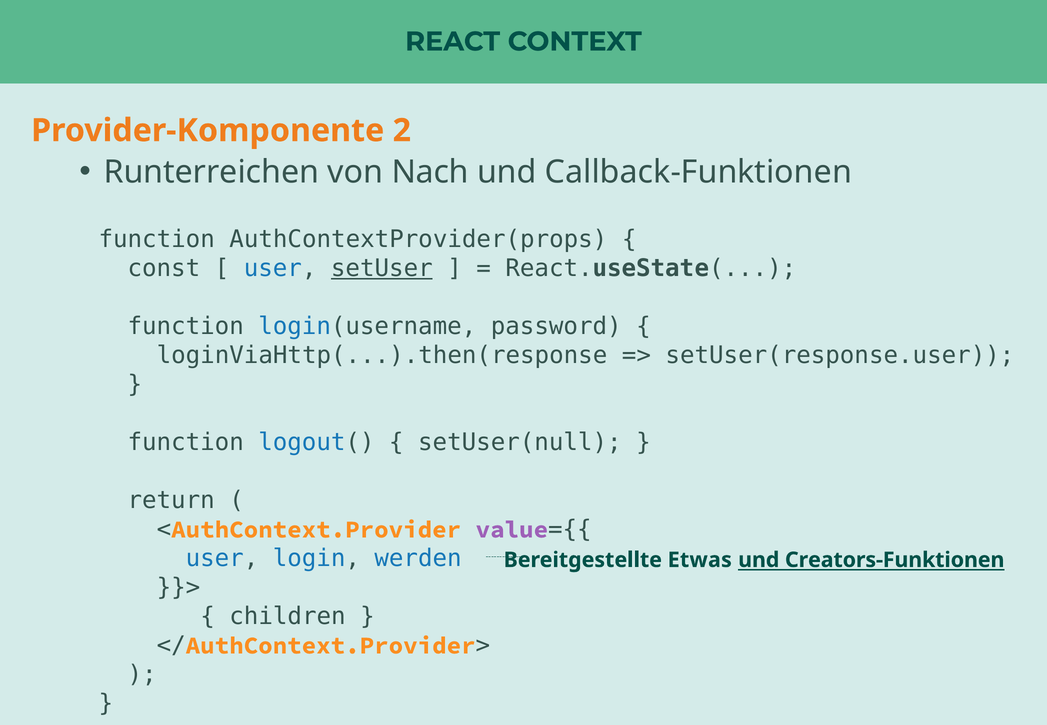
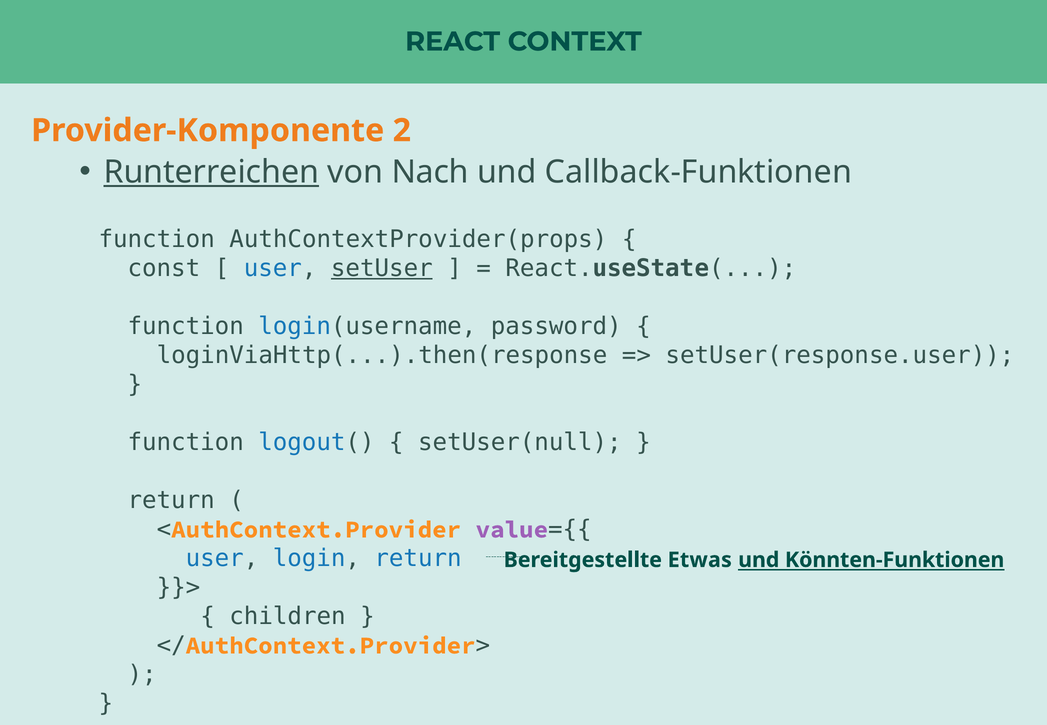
Runterreichen underline: none -> present
login werden: werden -> return
Creators-Funktionen: Creators-Funktionen -> Könnten-Funktionen
